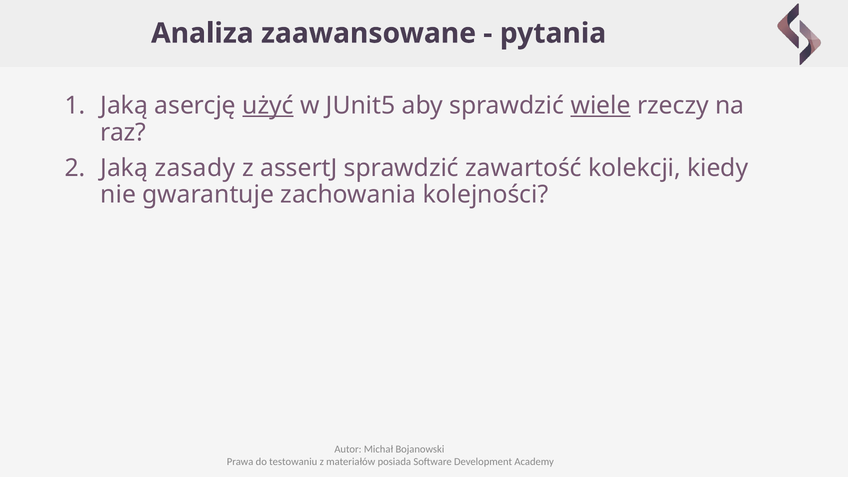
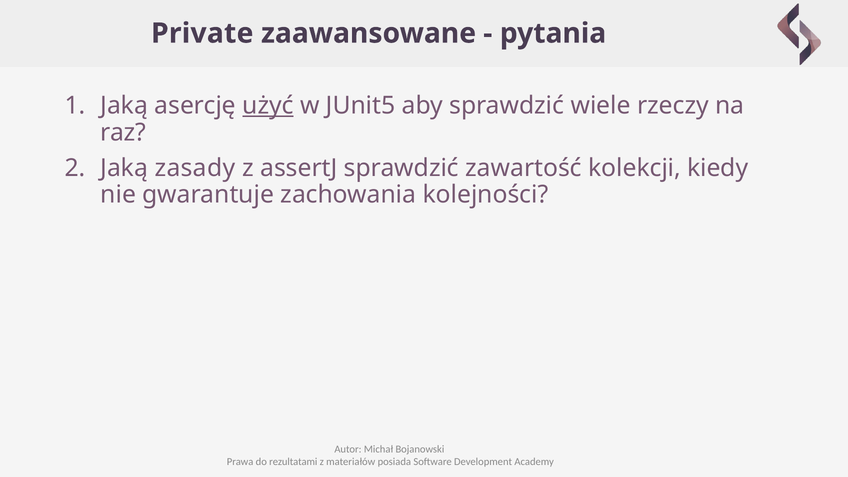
Analiza: Analiza -> Private
wiele underline: present -> none
testowaniu: testowaniu -> rezultatami
